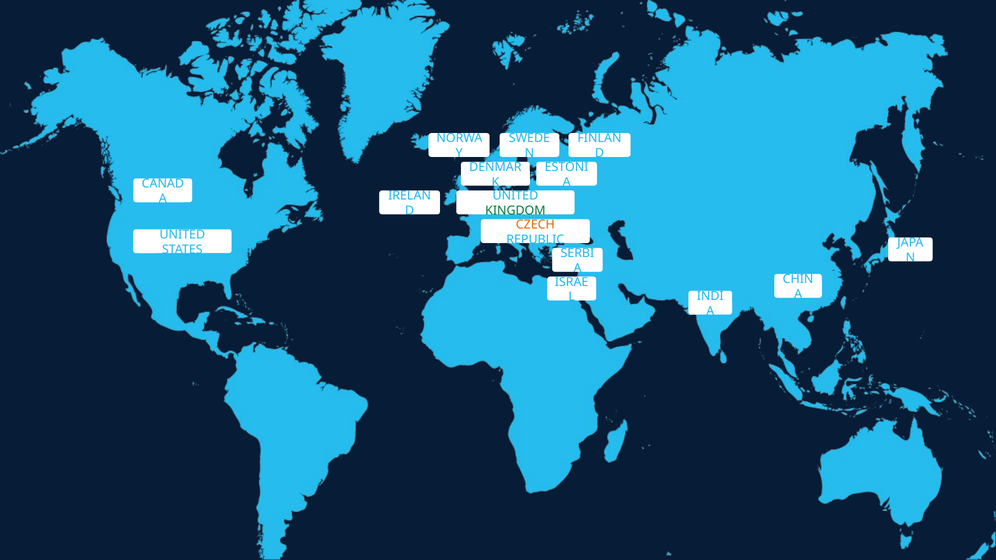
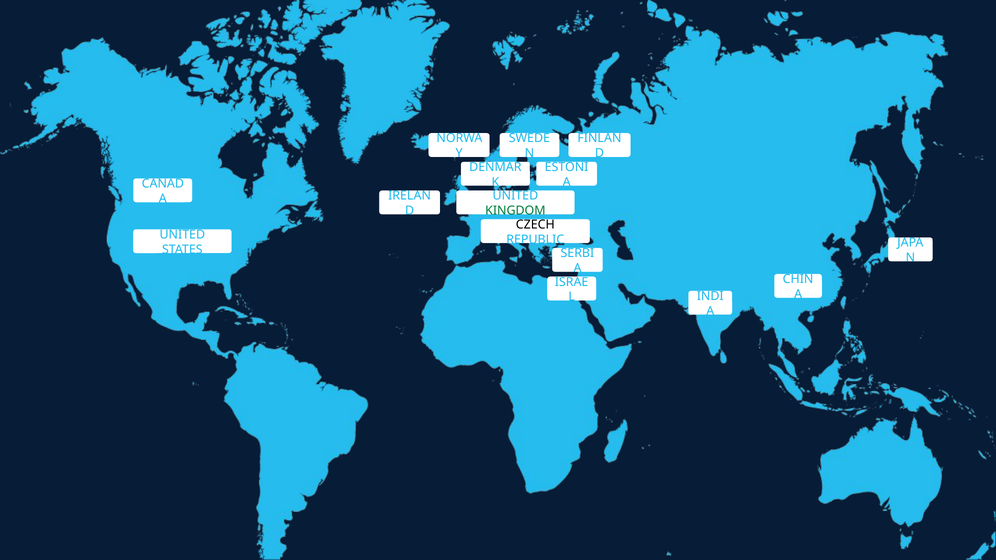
CZECH colour: orange -> black
